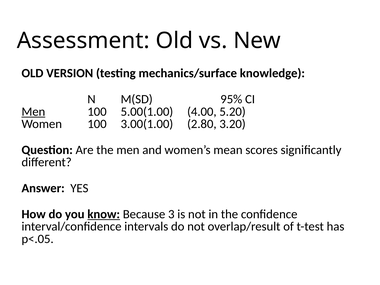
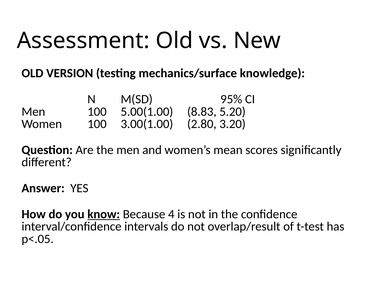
Men at (33, 112) underline: present -> none
4.00: 4.00 -> 8.83
3: 3 -> 4
